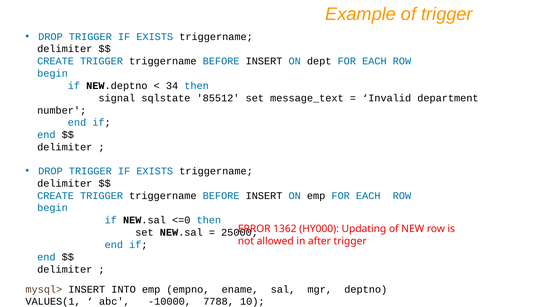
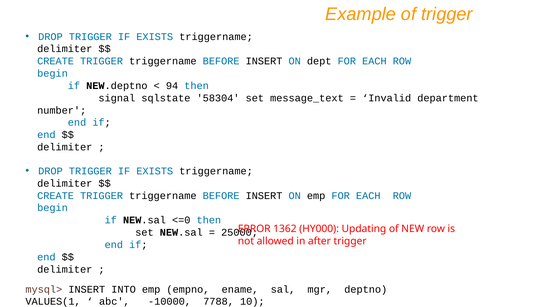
34: 34 -> 94
85512: 85512 -> 58304
